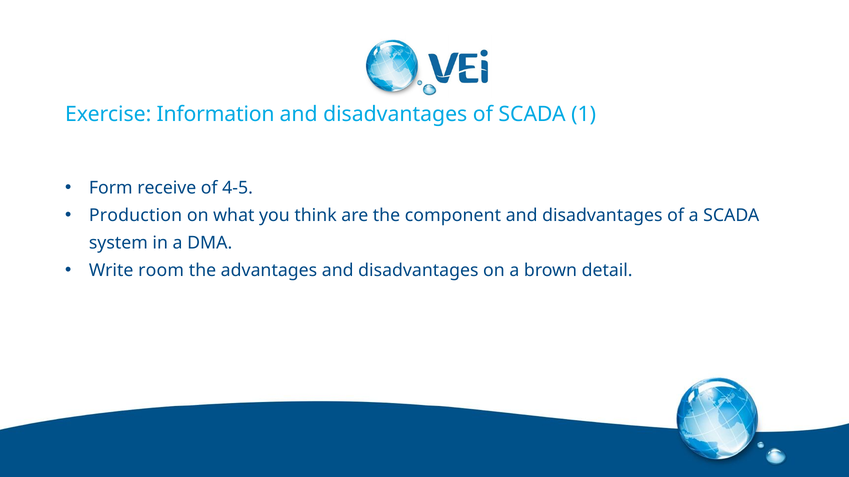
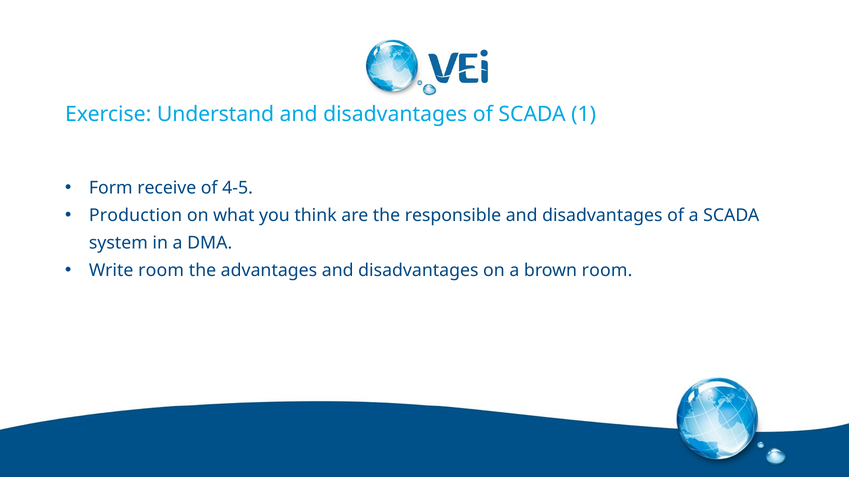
Information: Information -> Understand
component: component -> responsible
brown detail: detail -> room
